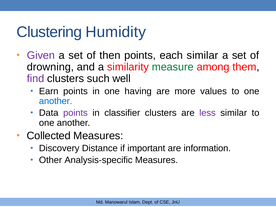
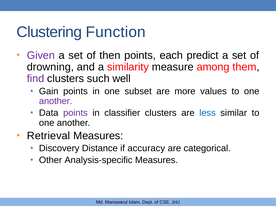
Humidity: Humidity -> Function
each similar: similar -> predict
measure colour: green -> black
Earn: Earn -> Gain
having: having -> subset
another at (56, 101) colour: blue -> purple
less colour: purple -> blue
Collected: Collected -> Retrieval
important: important -> accuracy
information: information -> categorical
